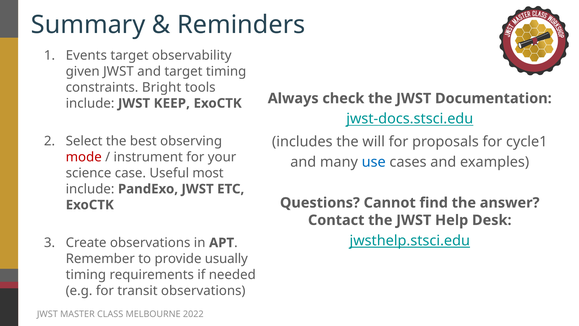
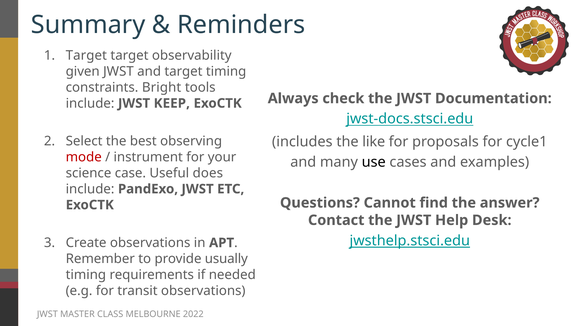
Events at (86, 55): Events -> Target
will: will -> like
use colour: blue -> black
most: most -> does
